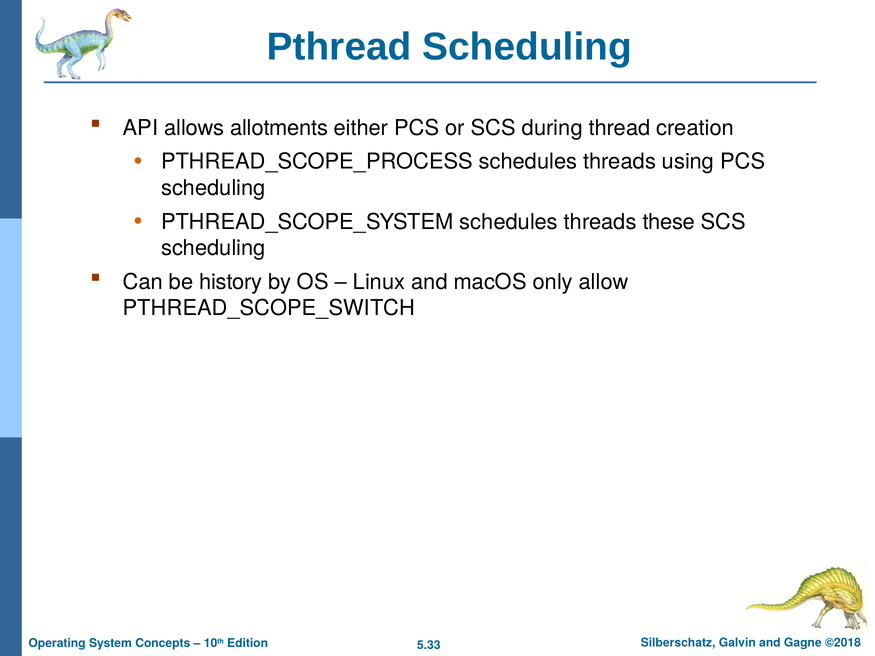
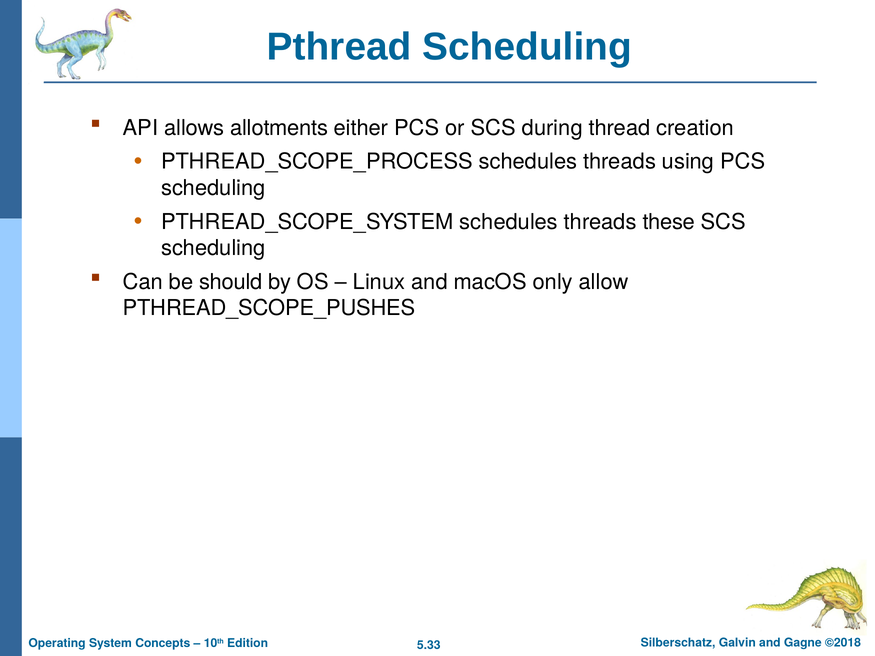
history: history -> should
PTHREAD_SCOPE_SWITCH: PTHREAD_SCOPE_SWITCH -> PTHREAD_SCOPE_PUSHES
